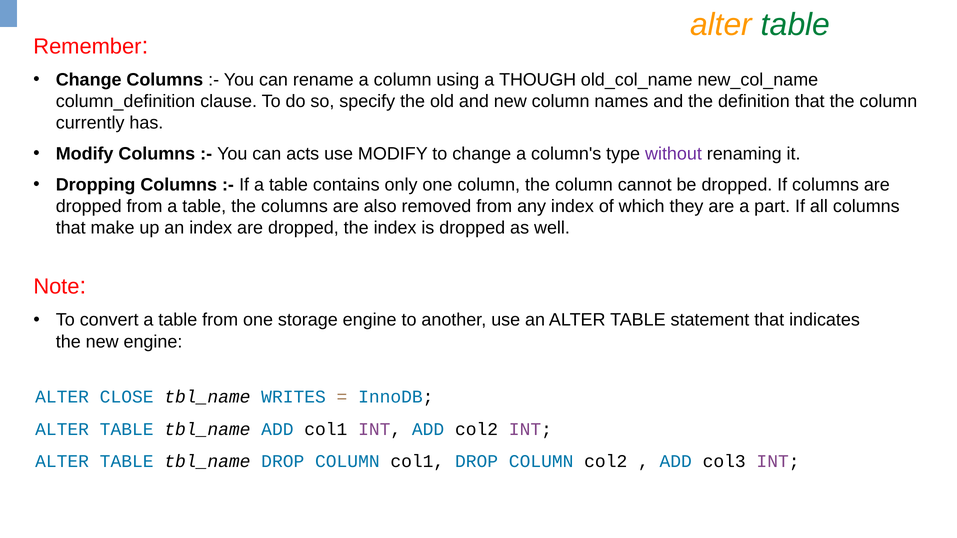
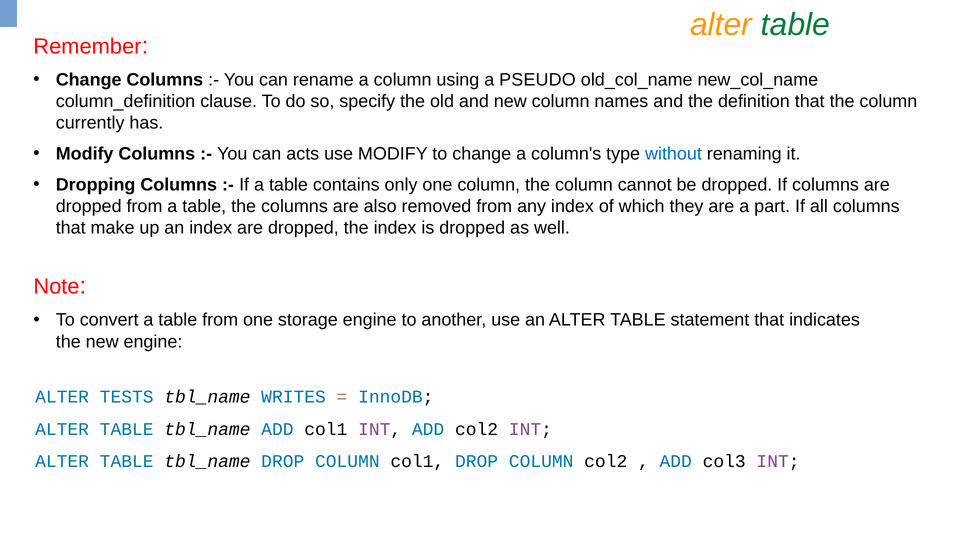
THOUGH: THOUGH -> PSEUDO
without colour: purple -> blue
CLOSE: CLOSE -> TESTS
